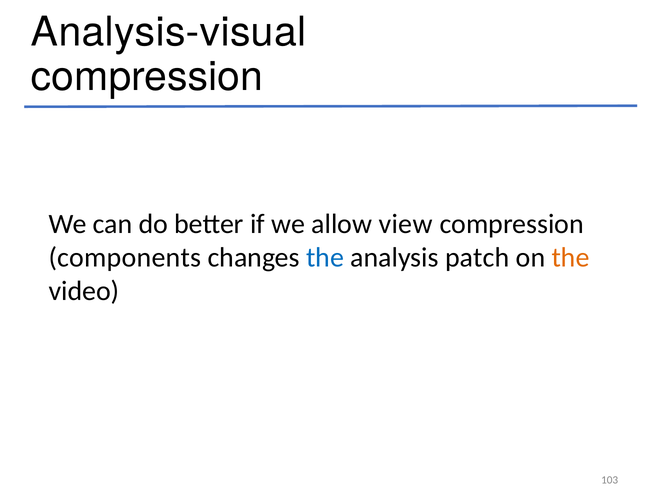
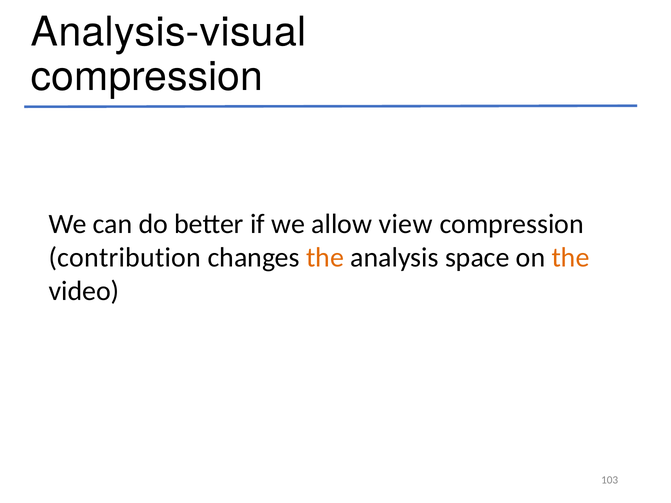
components: components -> contribution
the at (325, 258) colour: blue -> orange
patch: patch -> space
